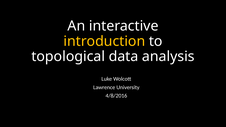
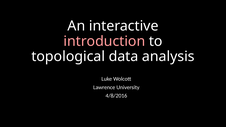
introduction colour: yellow -> pink
